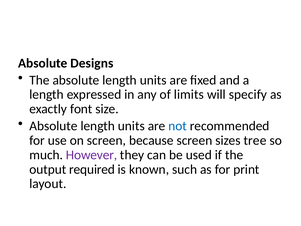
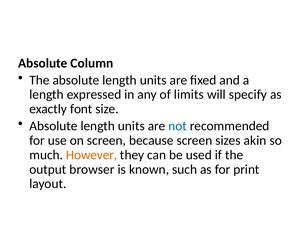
Designs: Designs -> Column
tree: tree -> akin
However colour: purple -> orange
required: required -> browser
